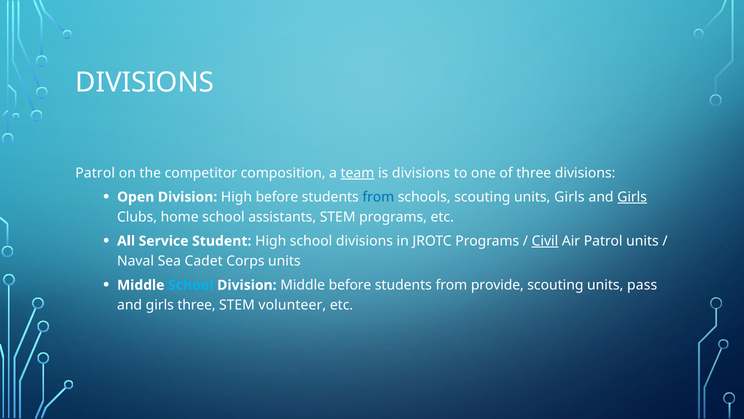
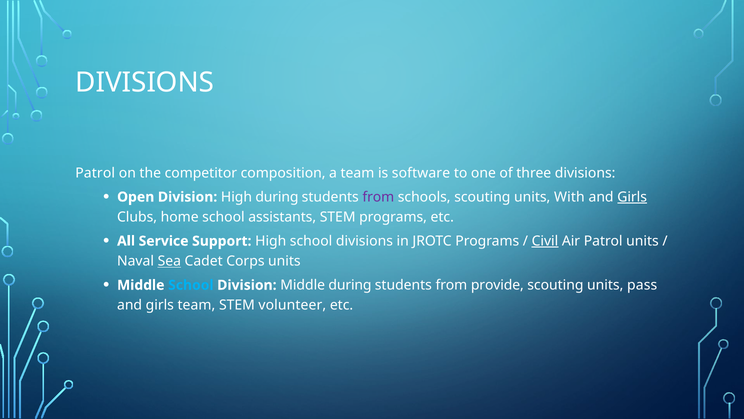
team at (357, 173) underline: present -> none
is divisions: divisions -> software
High before: before -> during
from at (378, 197) colour: blue -> purple
units Girls: Girls -> With
Student: Student -> Support
Sea underline: none -> present
Middle before: before -> during
girls three: three -> team
